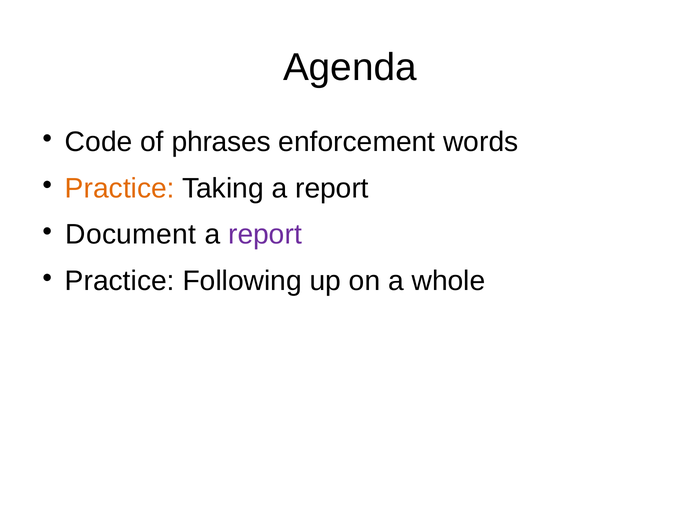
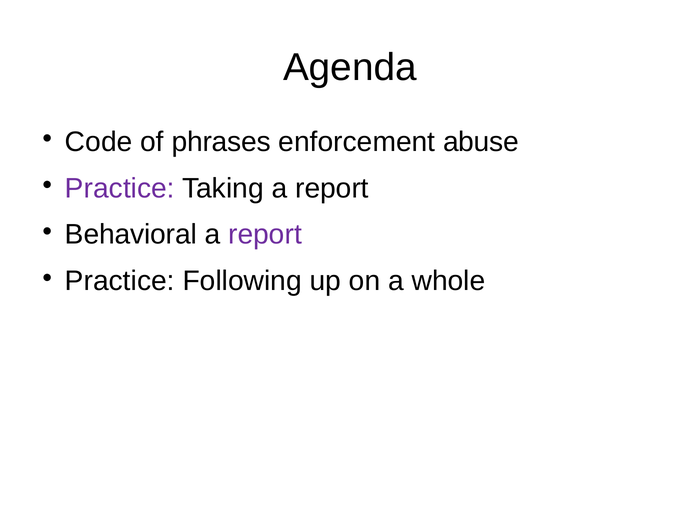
words: words -> abuse
Practice at (120, 188) colour: orange -> purple
Document: Document -> Behavioral
